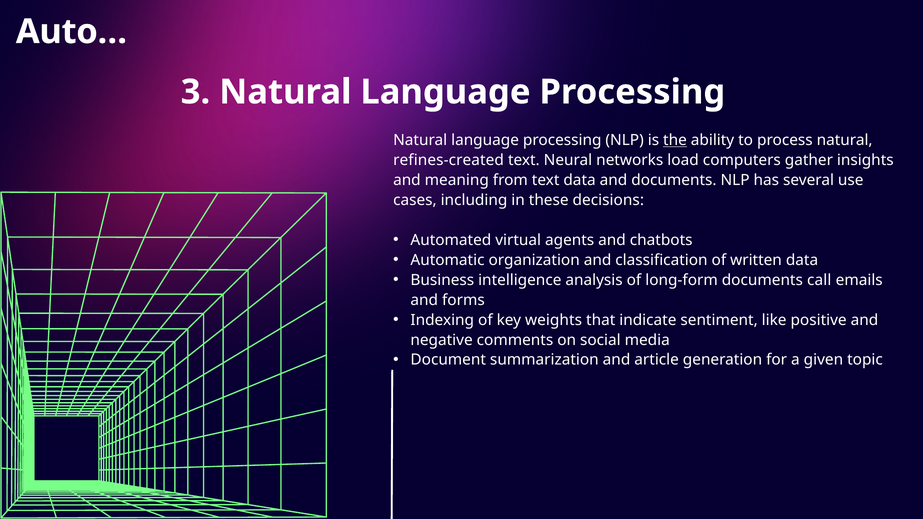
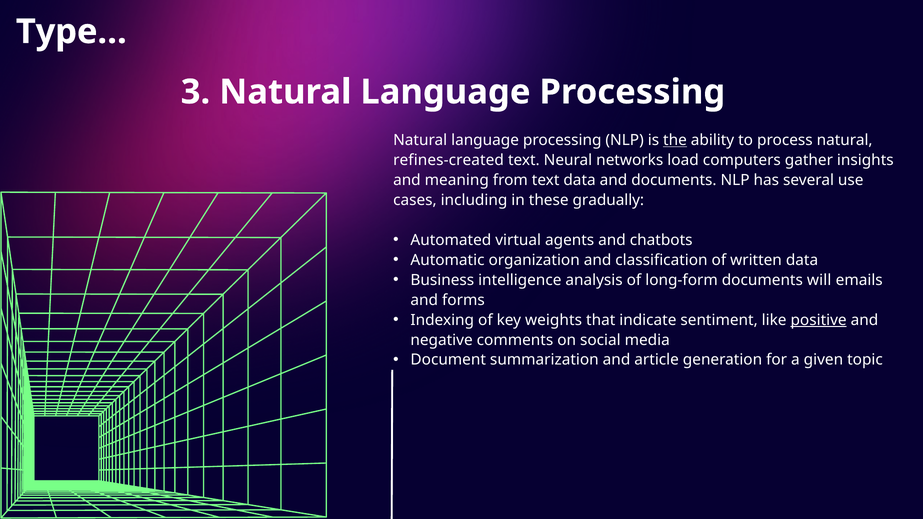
Auto…: Auto… -> Type…
decisions: decisions -> gradually
call: call -> will
positive underline: none -> present
